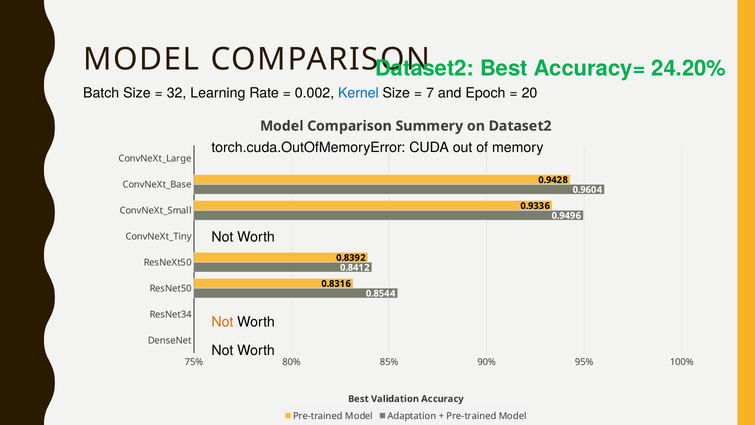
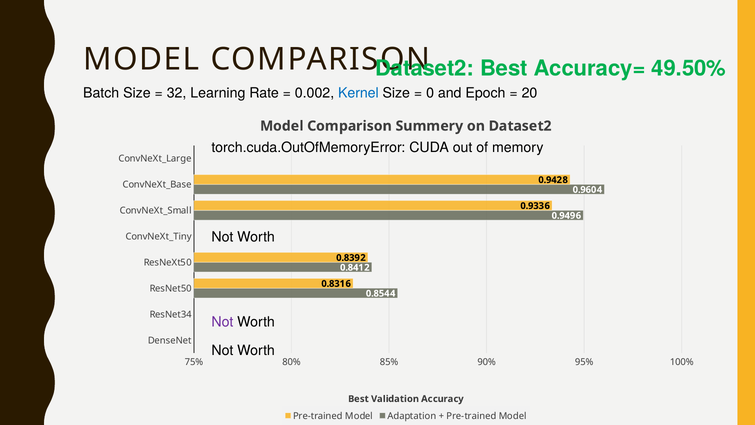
24.20%: 24.20% -> 49.50%
7: 7 -> 0
Not at (222, 322) colour: orange -> purple
